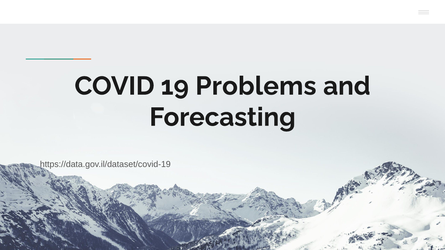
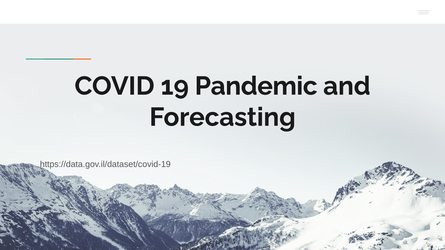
Problems: Problems -> Pandemic
